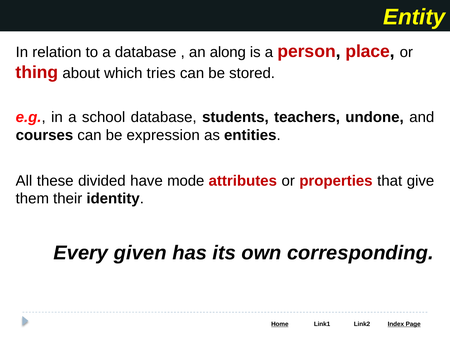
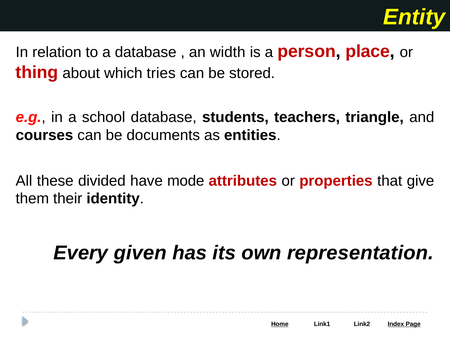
along: along -> width
undone: undone -> triangle
expression: expression -> documents
corresponding: corresponding -> representation
